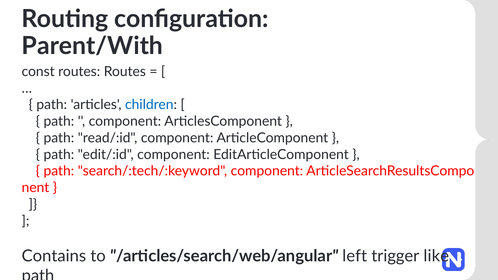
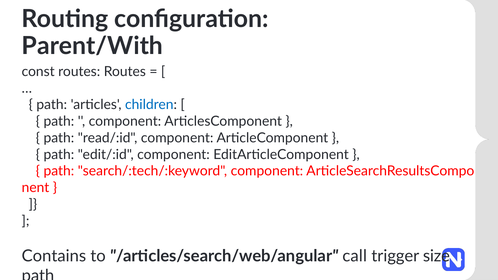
left: left -> call
like: like -> size
